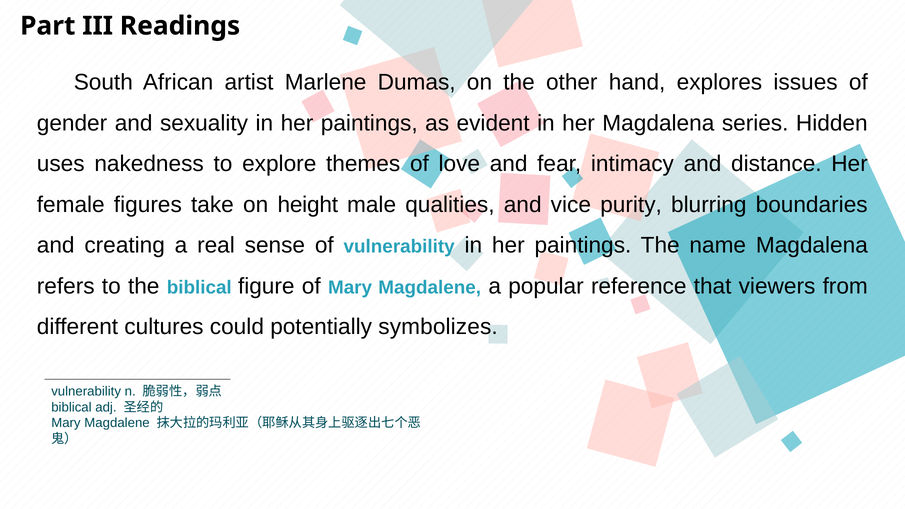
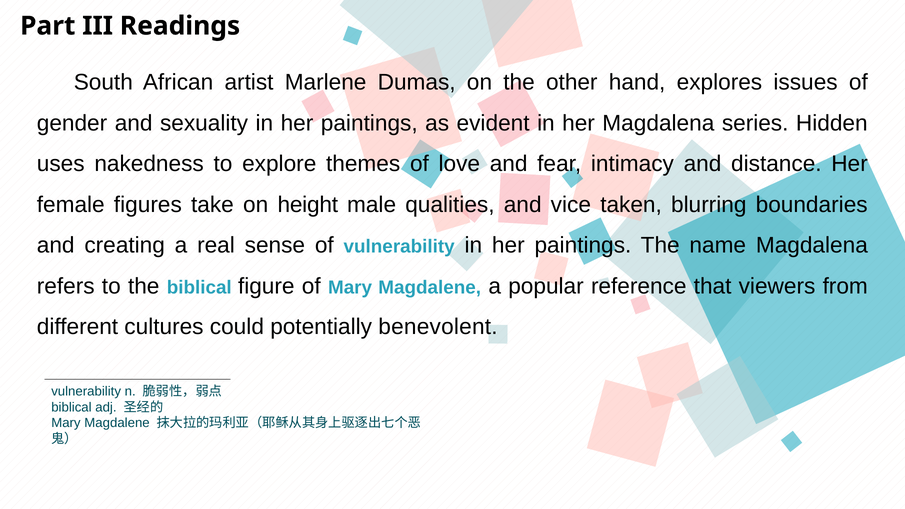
purity: purity -> taken
symbolizes: symbolizes -> benevolent
